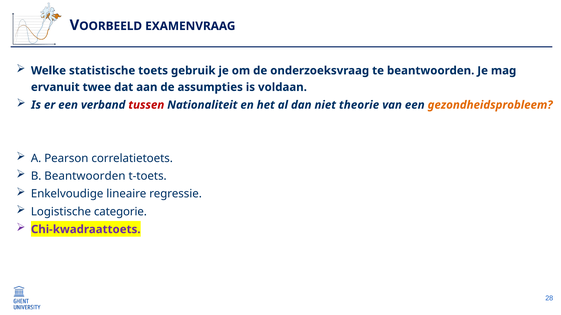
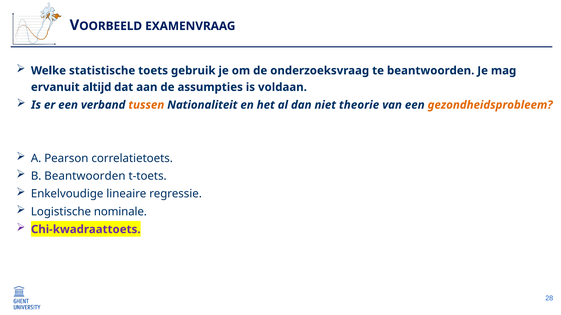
twee: twee -> altijd
tussen colour: red -> orange
categorie: categorie -> nominale
